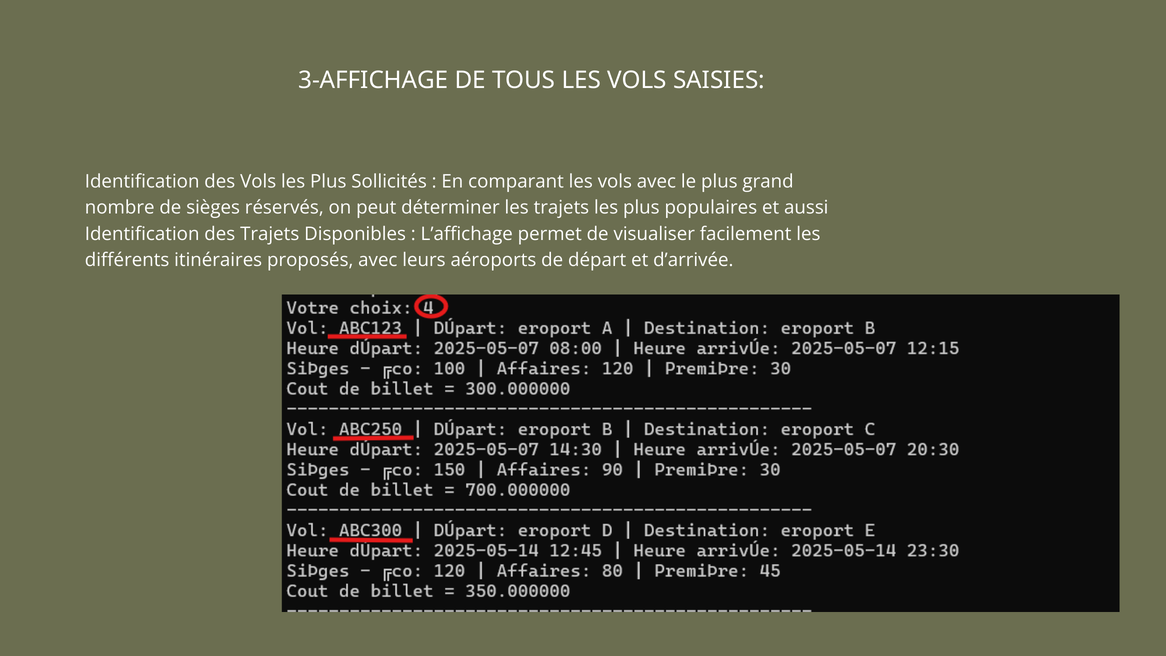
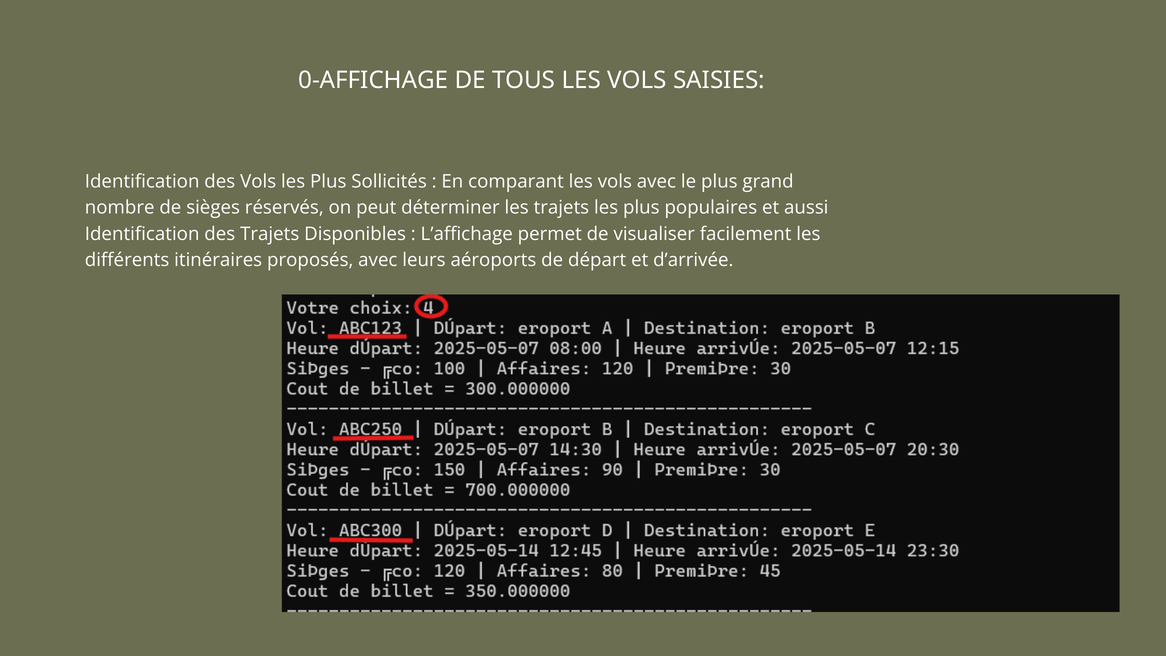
3-AFFICHAGE: 3-AFFICHAGE -> 0-AFFICHAGE
